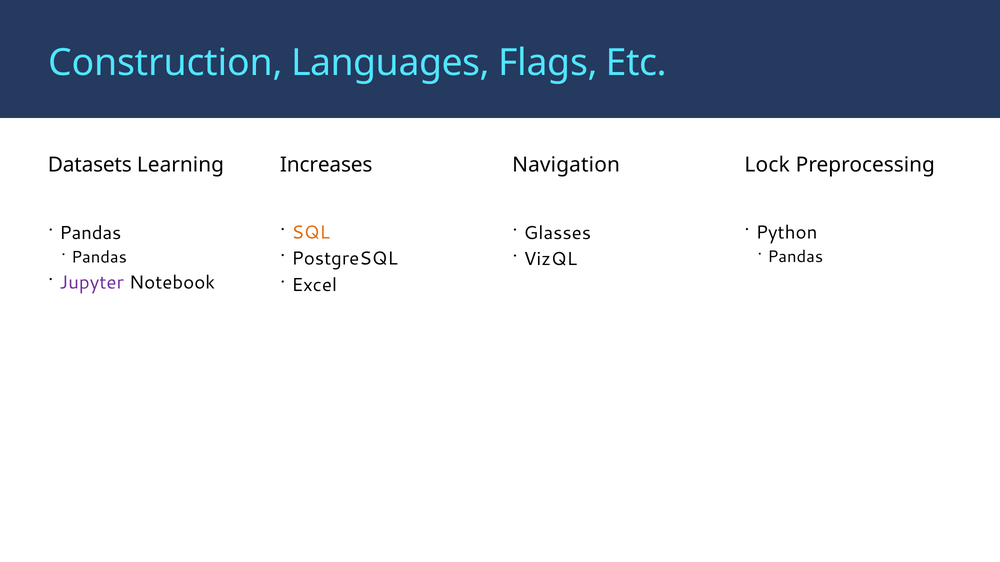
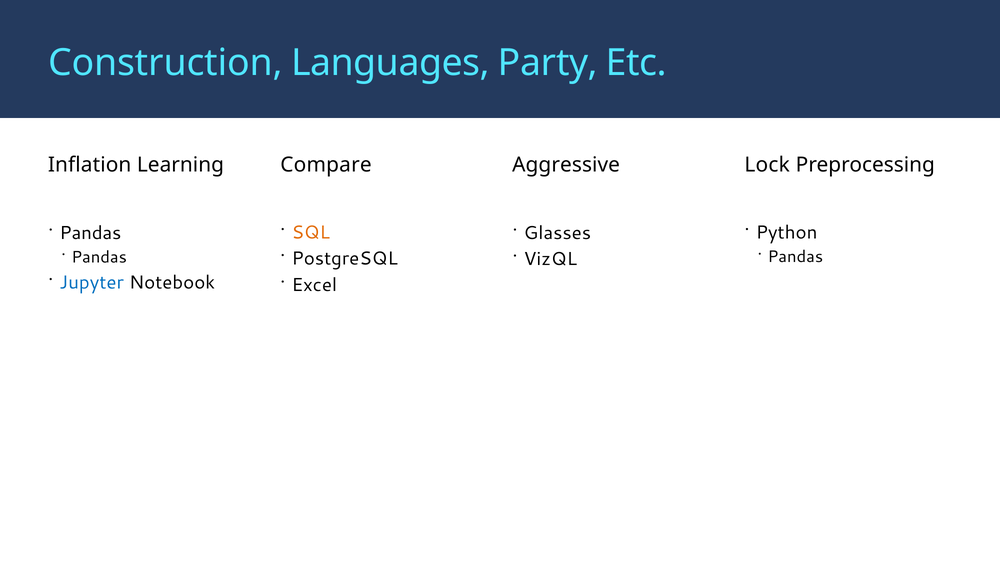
Flags: Flags -> Party
Datasets: Datasets -> Inflation
Increases: Increases -> Compare
Navigation: Navigation -> Aggressive
Jupyter colour: purple -> blue
